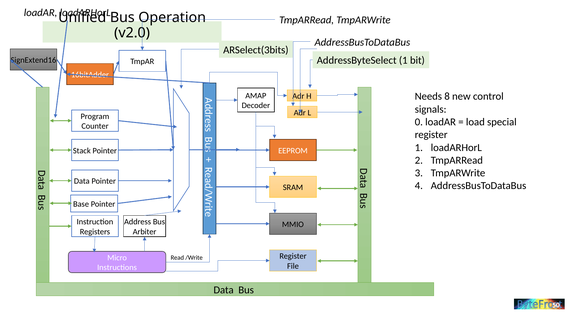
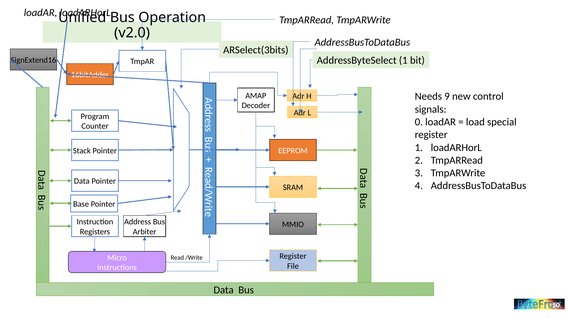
8: 8 -> 9
